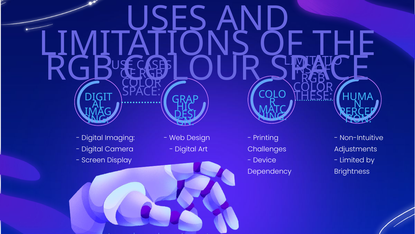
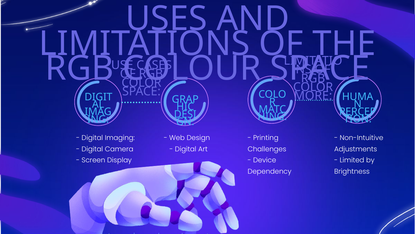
THESE: THESE -> MORE
